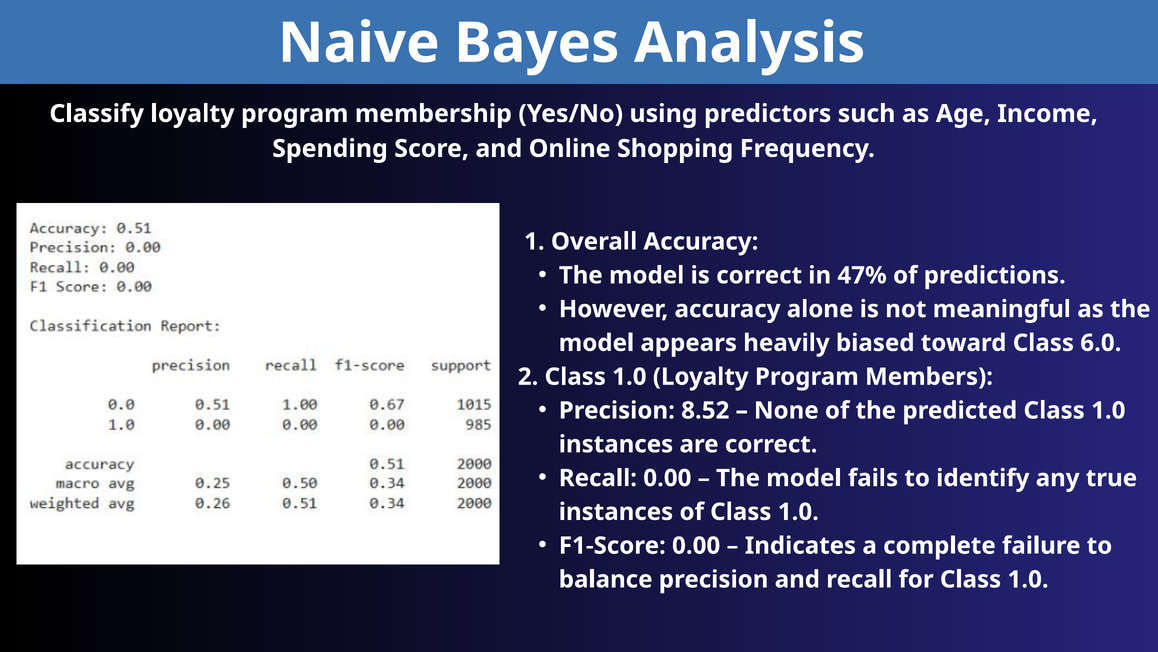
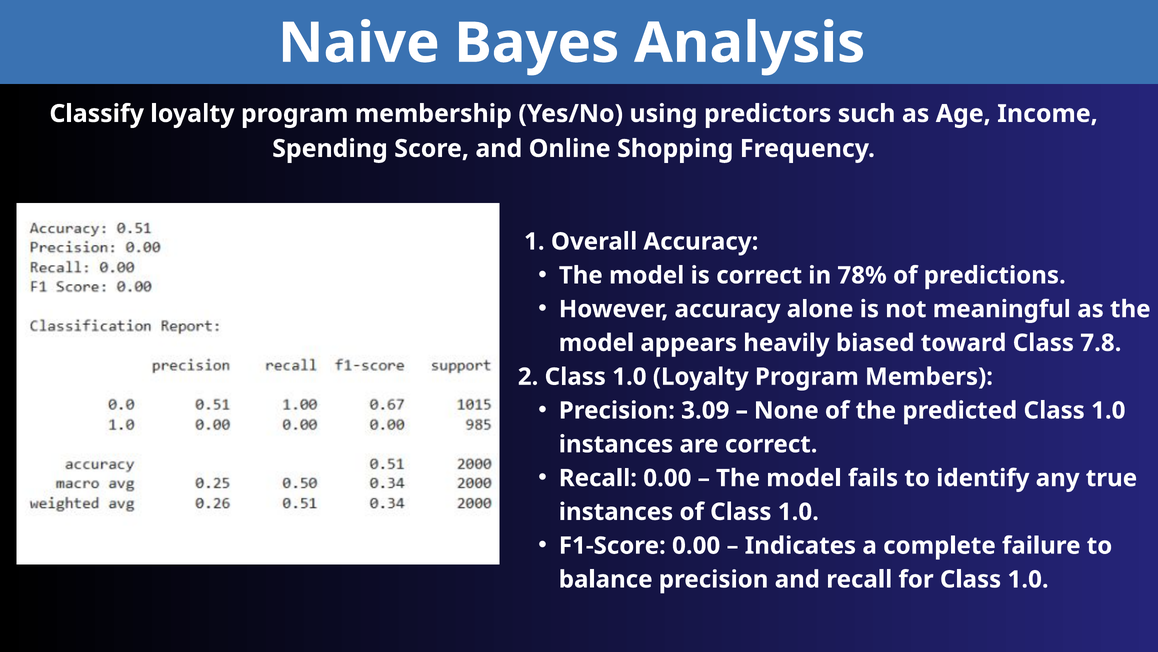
47%: 47% -> 78%
6.0: 6.0 -> 7.8
8.52: 8.52 -> 3.09
